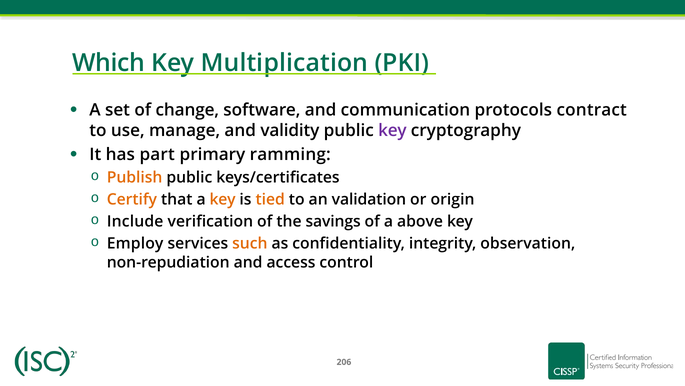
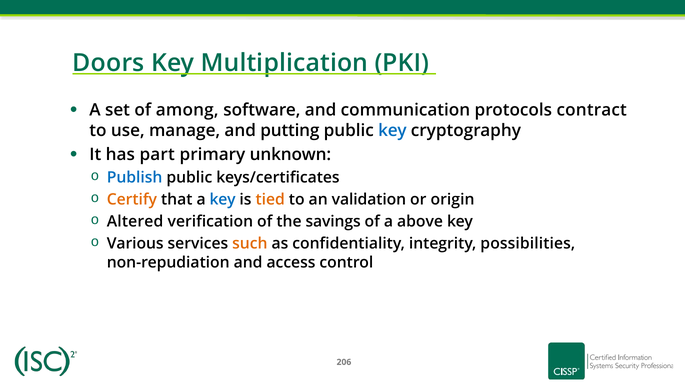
Which: Which -> Doors
change: change -> among
validity: validity -> putting
key at (392, 130) colour: purple -> blue
ramming: ramming -> unknown
Publish colour: orange -> blue
key at (223, 199) colour: orange -> blue
Include: Include -> Altered
Employ: Employ -> Various
observation: observation -> possibilities
